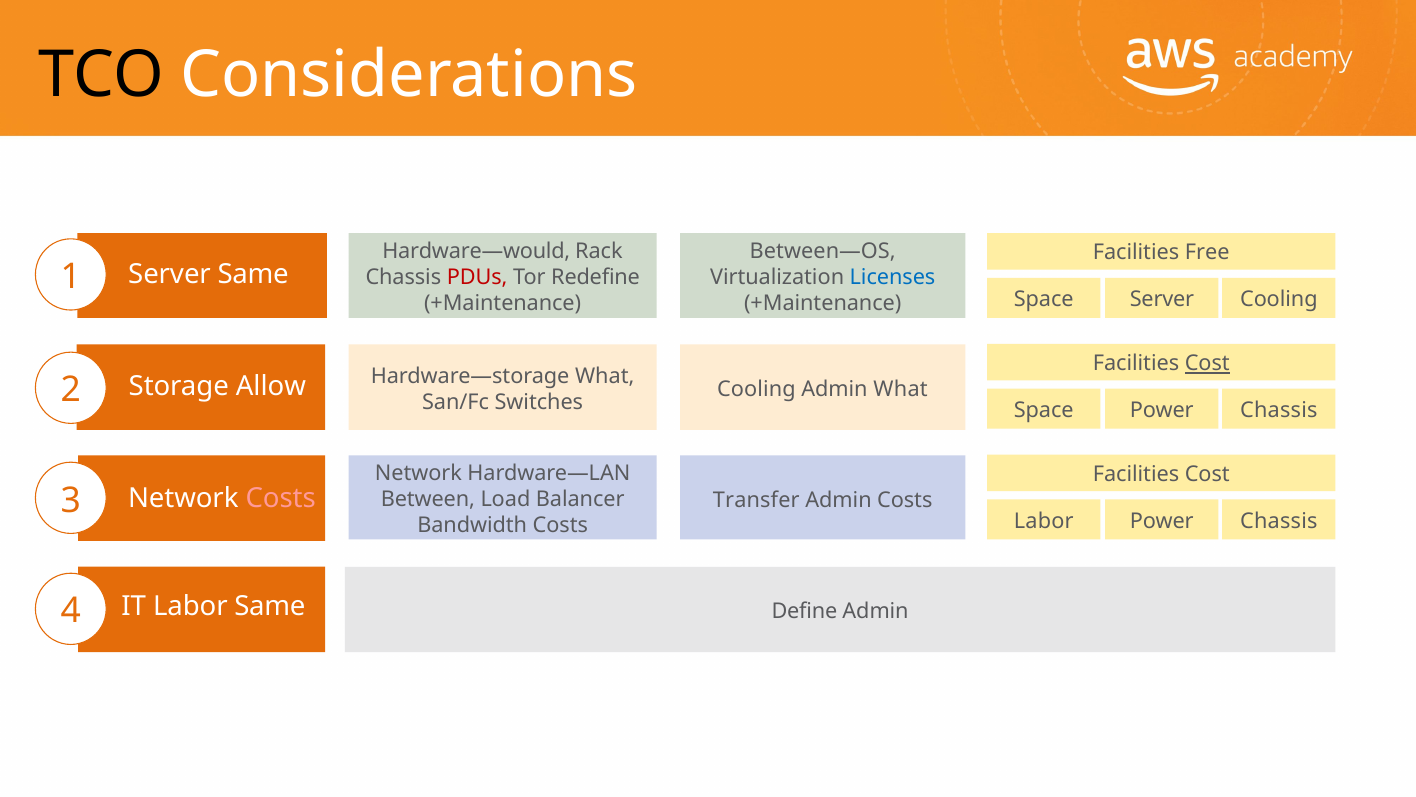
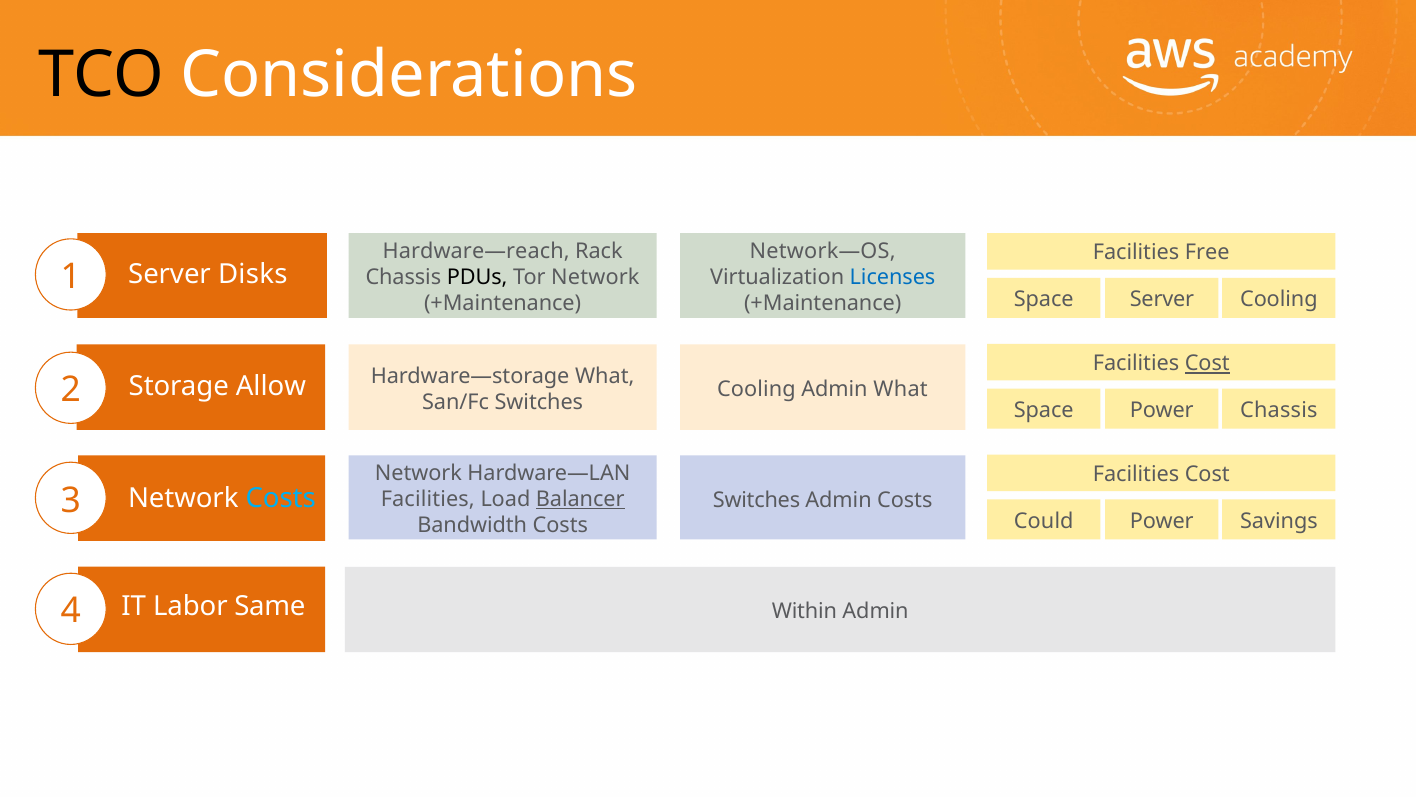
Hardware—would: Hardware—would -> Hardware—reach
Between—OS: Between—OS -> Network—OS
Server Same: Same -> Disks
PDUs colour: red -> black
Tor Redefine: Redefine -> Network
Costs at (281, 498) colour: pink -> light blue
Between at (428, 499): Between -> Facilities
Balancer underline: none -> present
Transfer at (756, 500): Transfer -> Switches
Labor at (1044, 521): Labor -> Could
Chassis at (1279, 521): Chassis -> Savings
Define: Define -> Within
